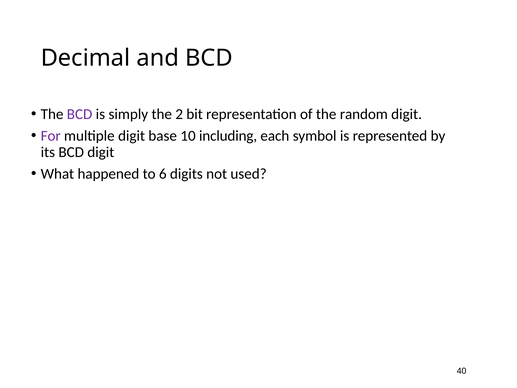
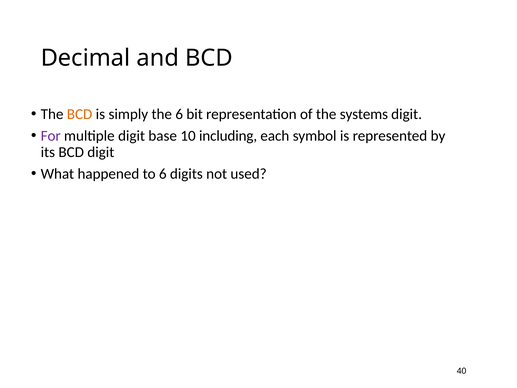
BCD at (80, 114) colour: purple -> orange
the 2: 2 -> 6
random: random -> systems
